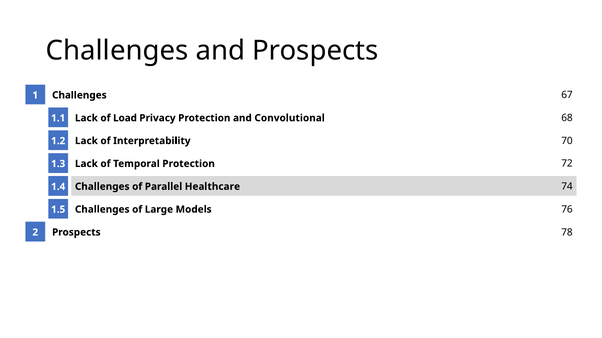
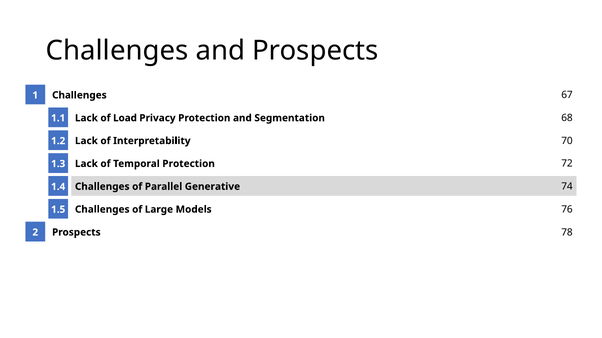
Convolutional: Convolutional -> Segmentation
Healthcare: Healthcare -> Generative
